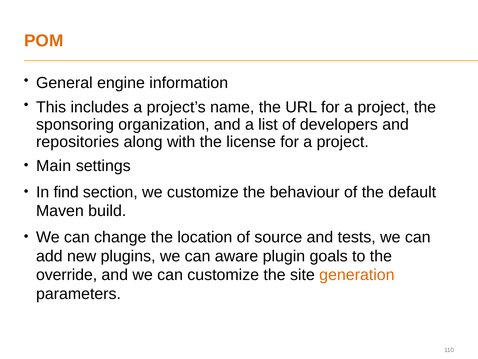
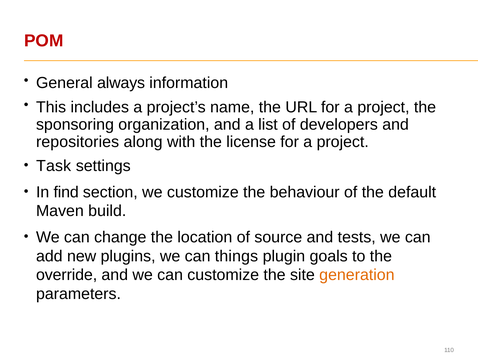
POM colour: orange -> red
engine: engine -> always
Main: Main -> Task
aware: aware -> things
